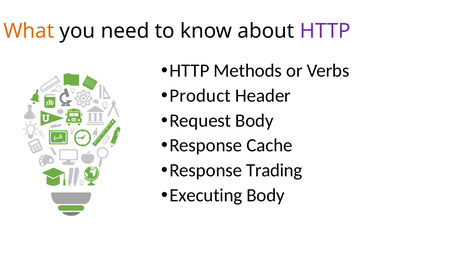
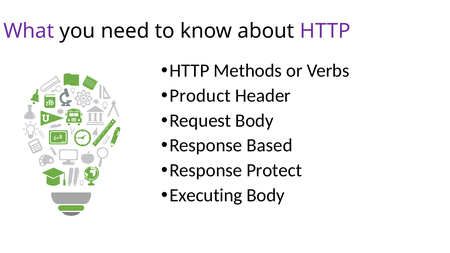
What colour: orange -> purple
Cache: Cache -> Based
Trading: Trading -> Protect
